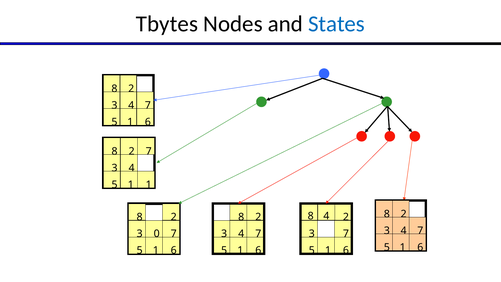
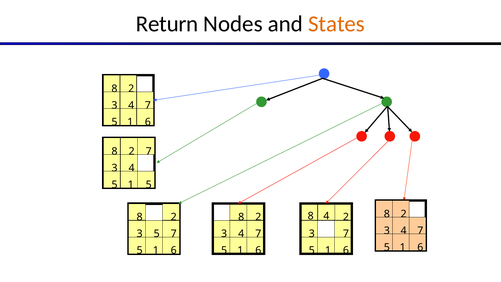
Tbytes: Tbytes -> Return
States colour: blue -> orange
1 at (149, 185): 1 -> 5
0 at (157, 234): 0 -> 5
